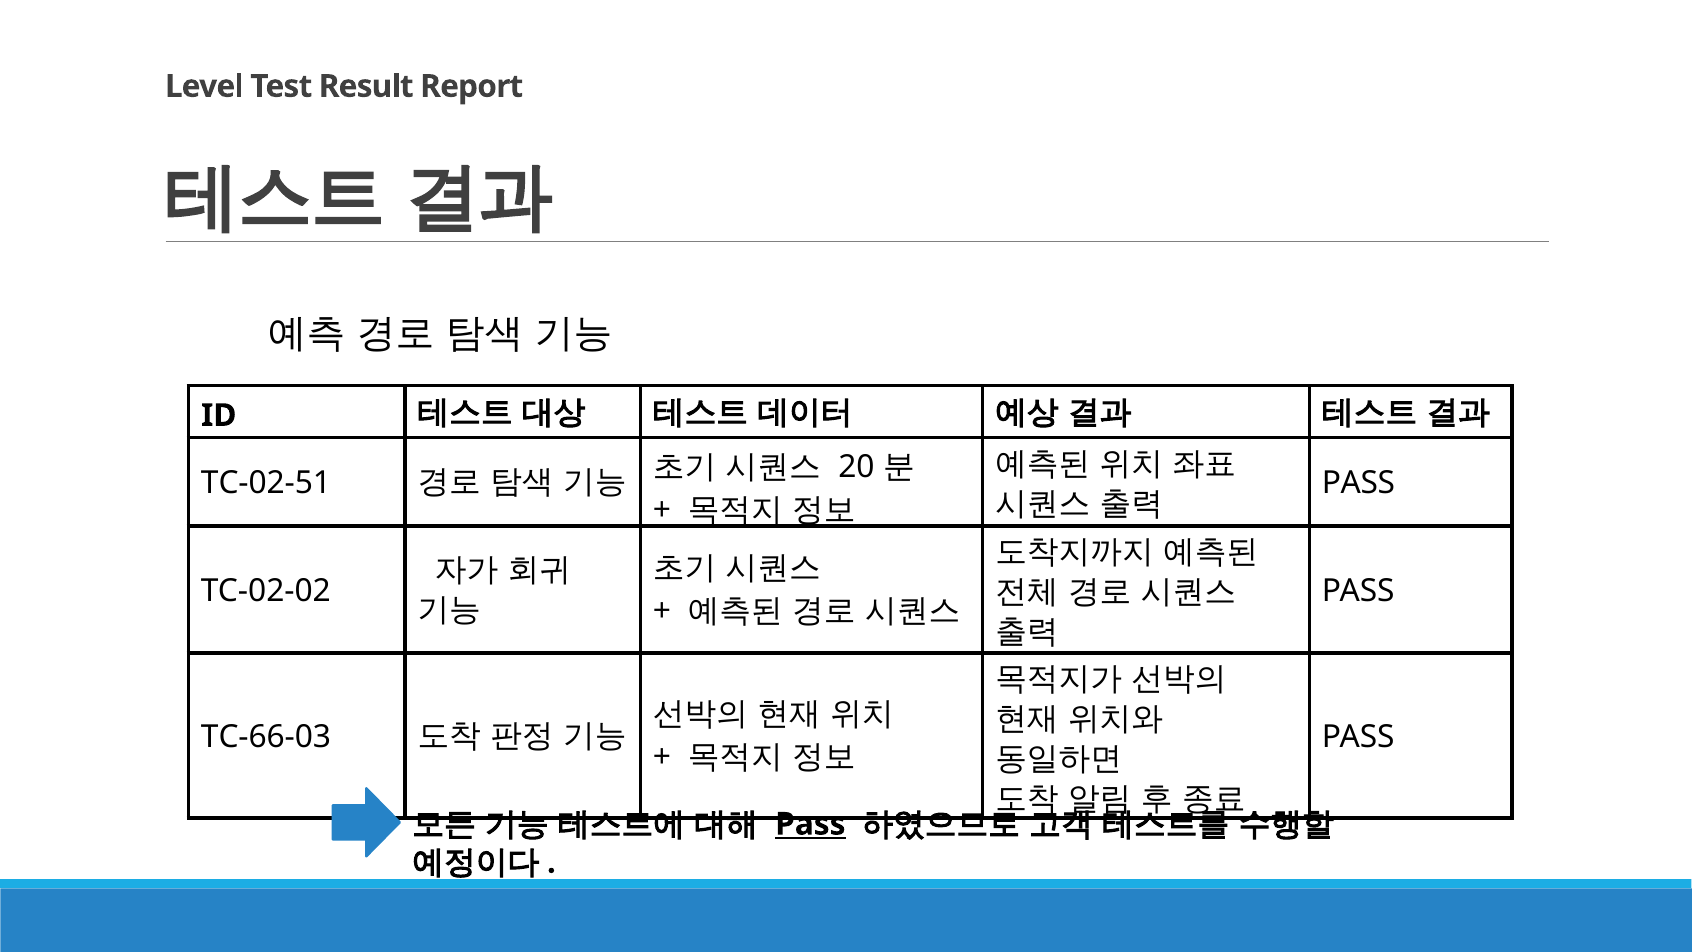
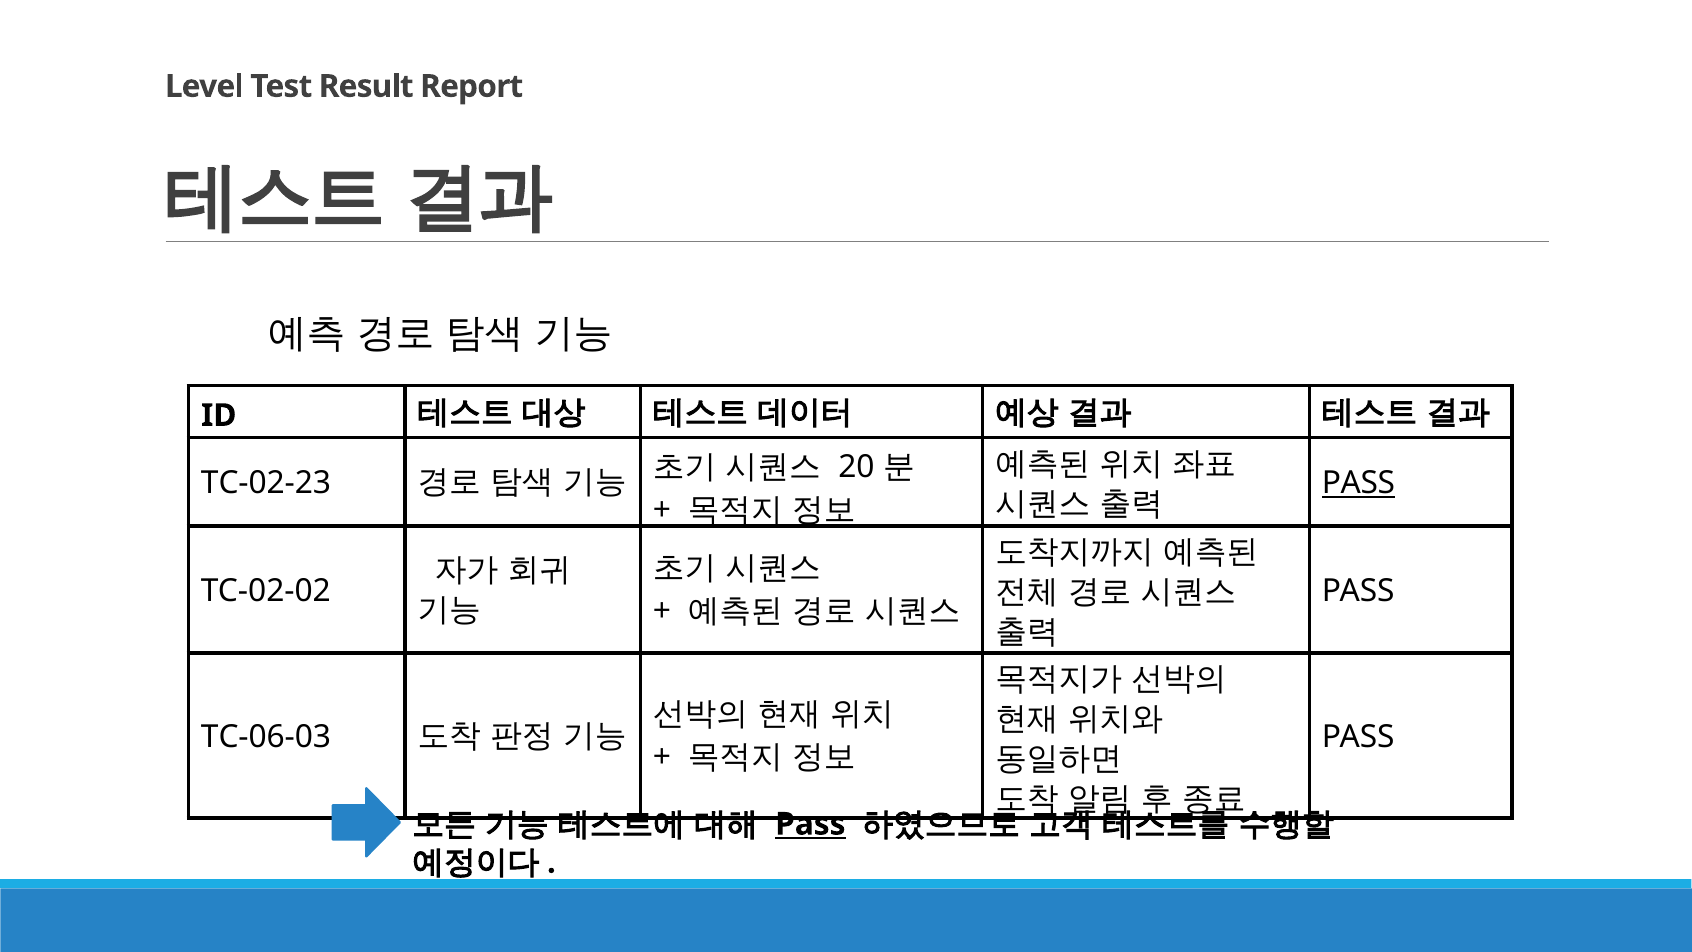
TC-02-51: TC-02-51 -> TC-02-23
PASS at (1358, 483) underline: none -> present
TC-66-03: TC-66-03 -> TC-06-03
